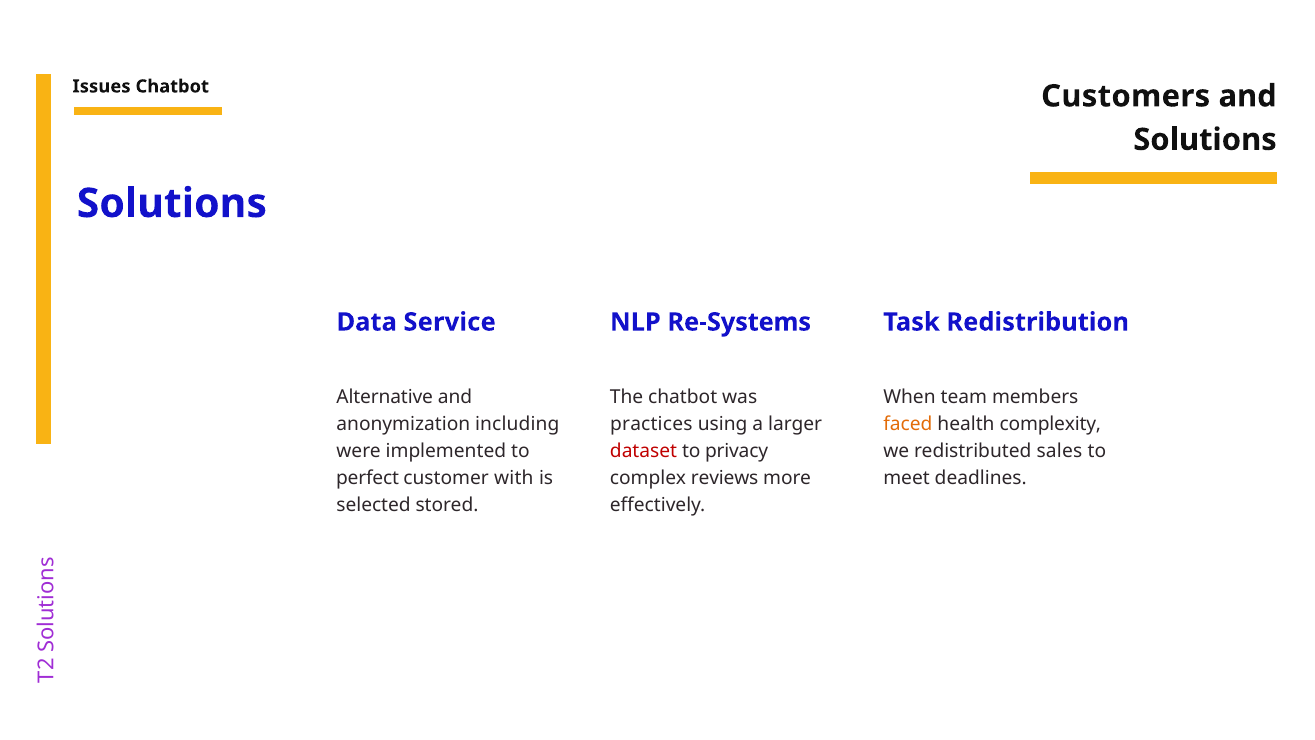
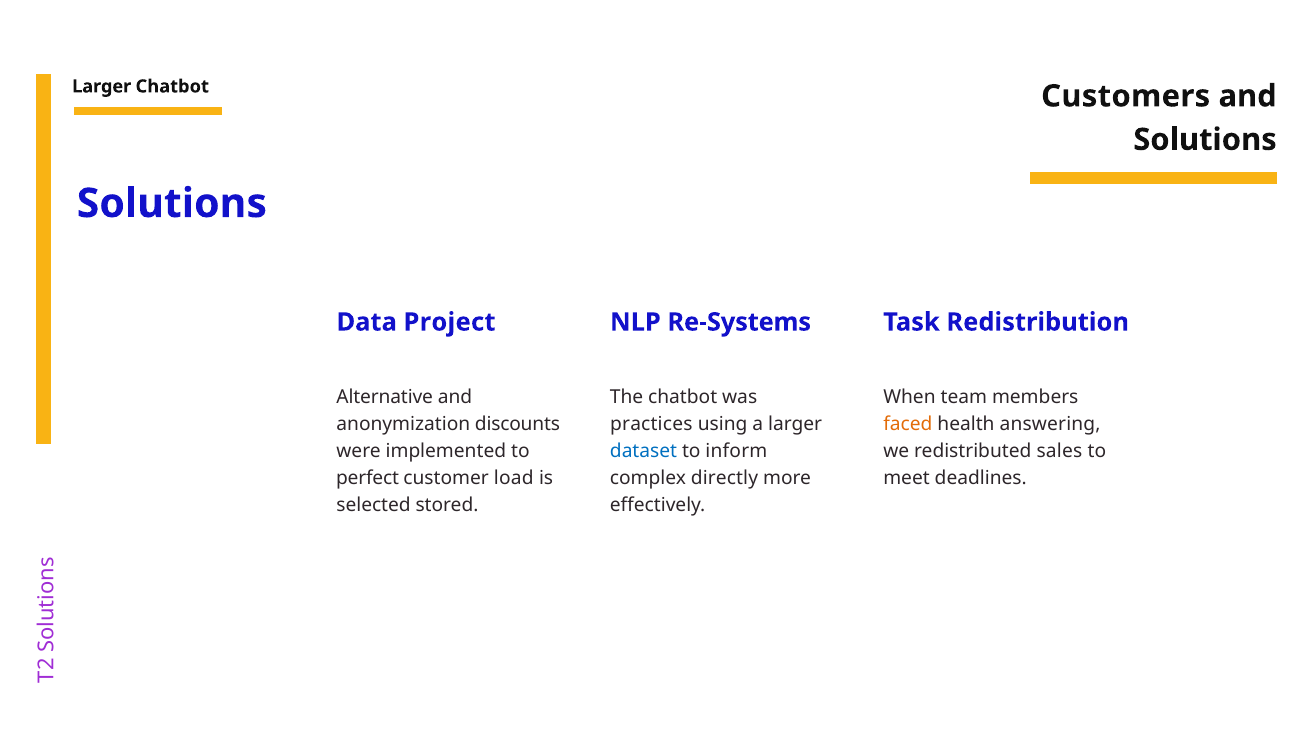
Issues at (102, 86): Issues -> Larger
Service: Service -> Project
including: including -> discounts
complexity: complexity -> answering
dataset colour: red -> blue
privacy: privacy -> inform
with: with -> load
reviews: reviews -> directly
